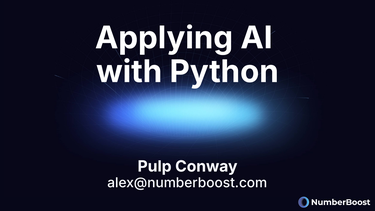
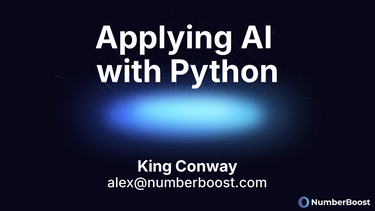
Pulp: Pulp -> King
